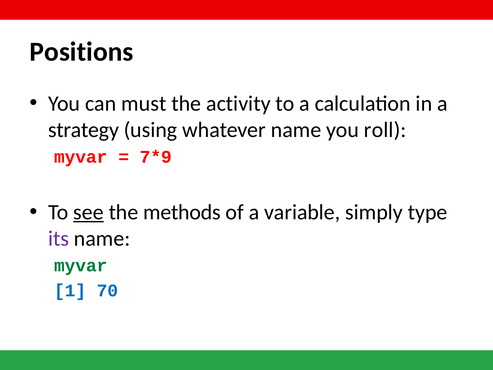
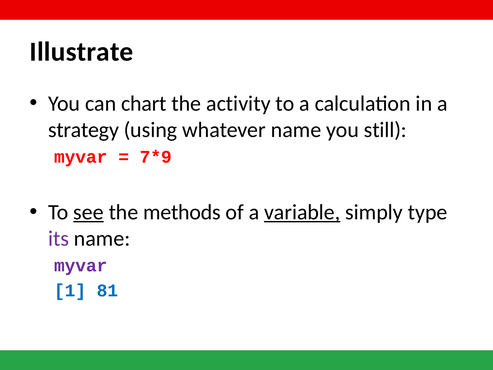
Positions: Positions -> Illustrate
must: must -> chart
roll: roll -> still
variable underline: none -> present
myvar at (81, 266) colour: green -> purple
70: 70 -> 81
